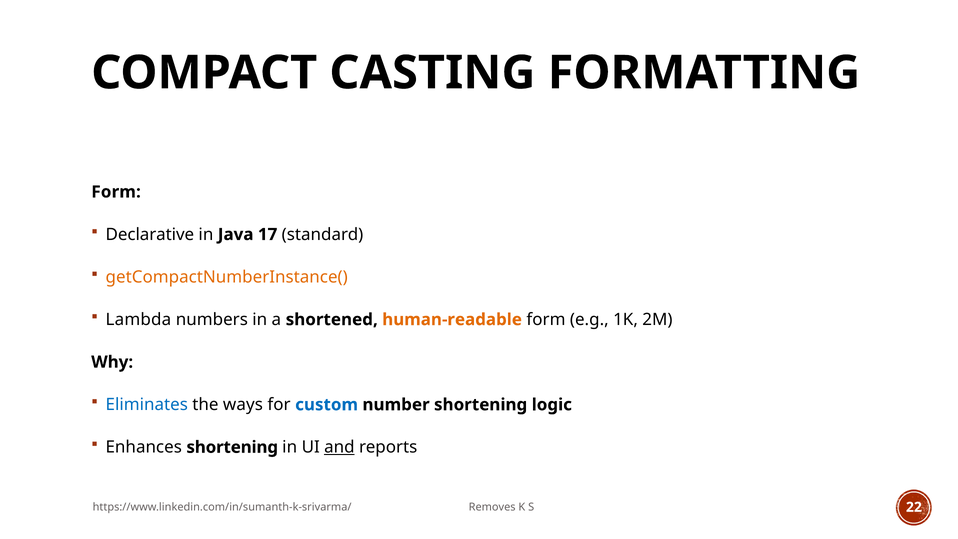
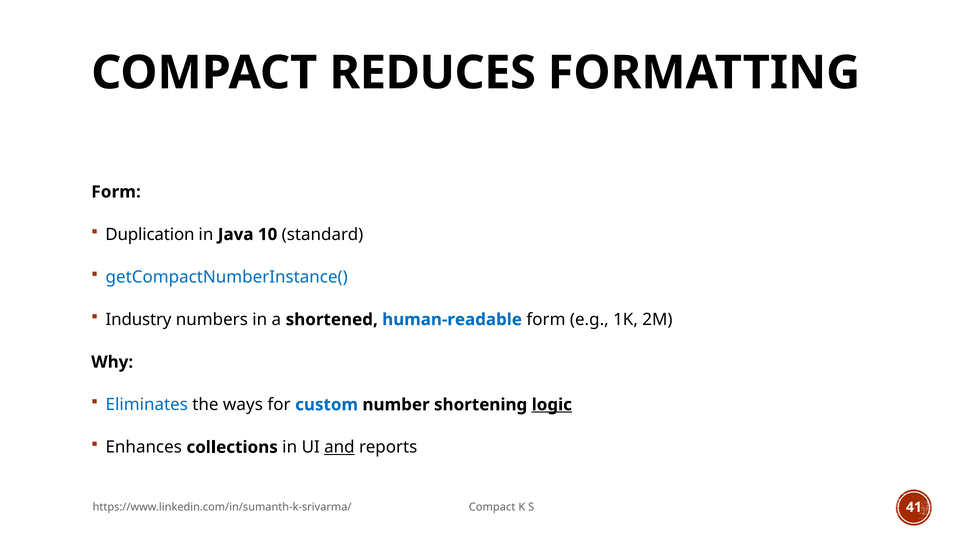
CASTING: CASTING -> REDUCES
Declarative: Declarative -> Duplication
17: 17 -> 10
getCompactNumberInstance( colour: orange -> blue
Lambda: Lambda -> Industry
human-readable colour: orange -> blue
logic underline: none -> present
Enhances shortening: shortening -> collections
https://www.linkedin.com/in/sumanth-k-srivarma/ Removes: Removes -> Compact
22: 22 -> 41
